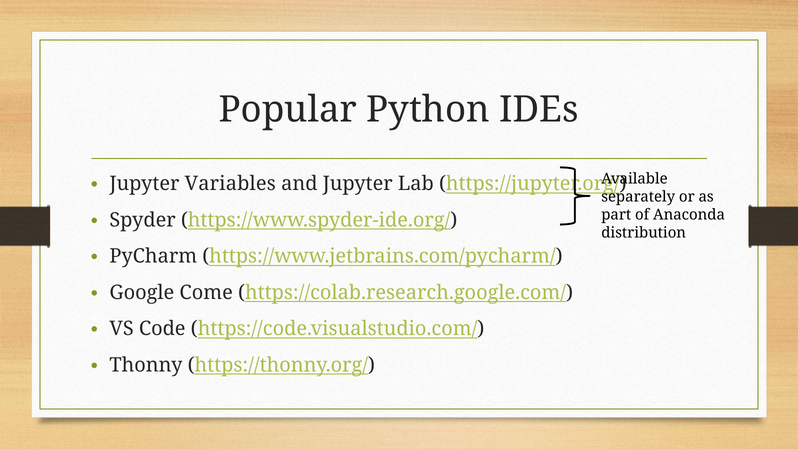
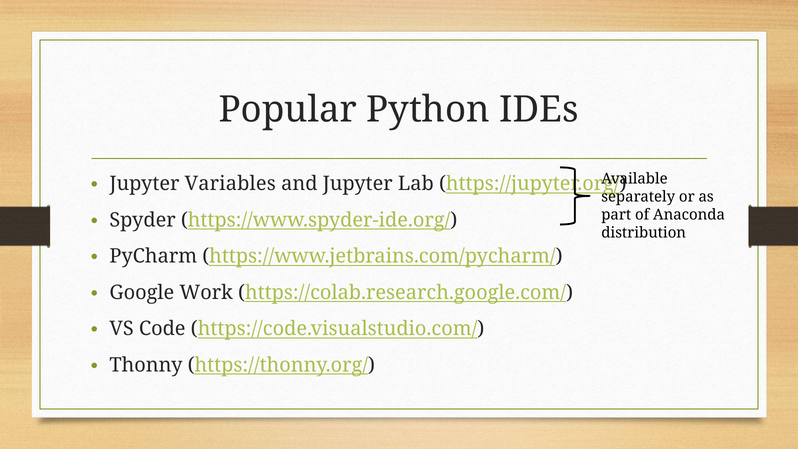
Come: Come -> Work
